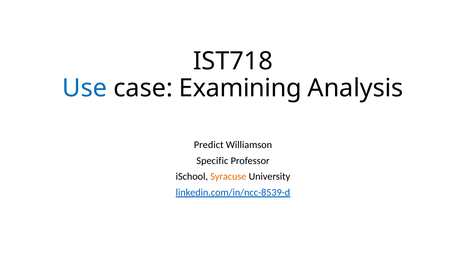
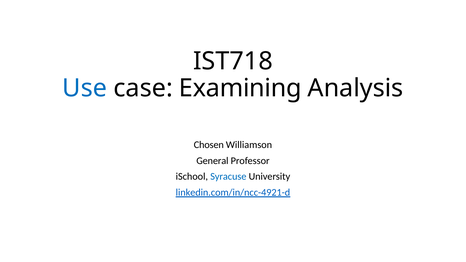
Predict: Predict -> Chosen
Specific: Specific -> General
Syracuse colour: orange -> blue
linkedin.com/in/ncc-8539-d: linkedin.com/in/ncc-8539-d -> linkedin.com/in/ncc-4921-d
